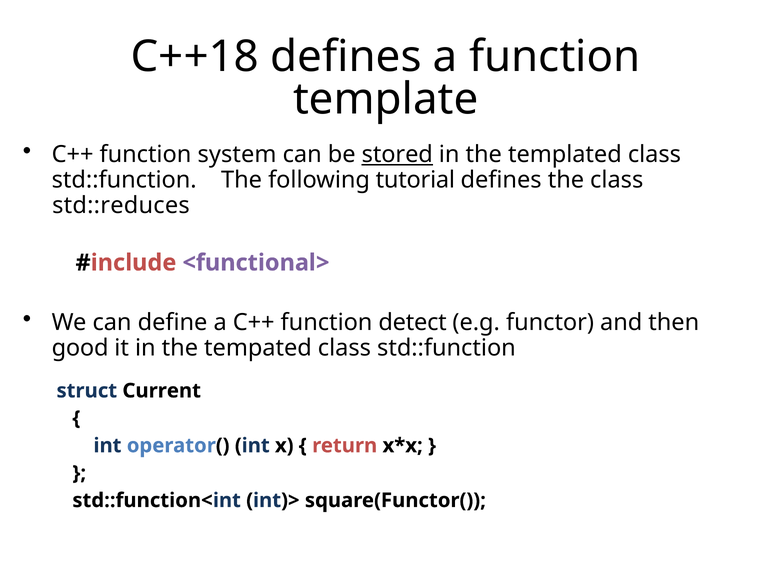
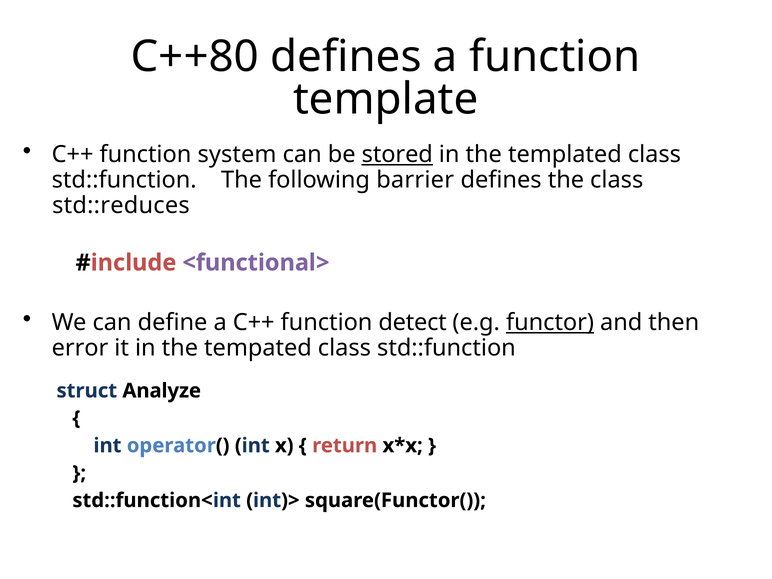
C++18: C++18 -> C++80
tutorial: tutorial -> barrier
functor underline: none -> present
good: good -> error
Current: Current -> Analyze
